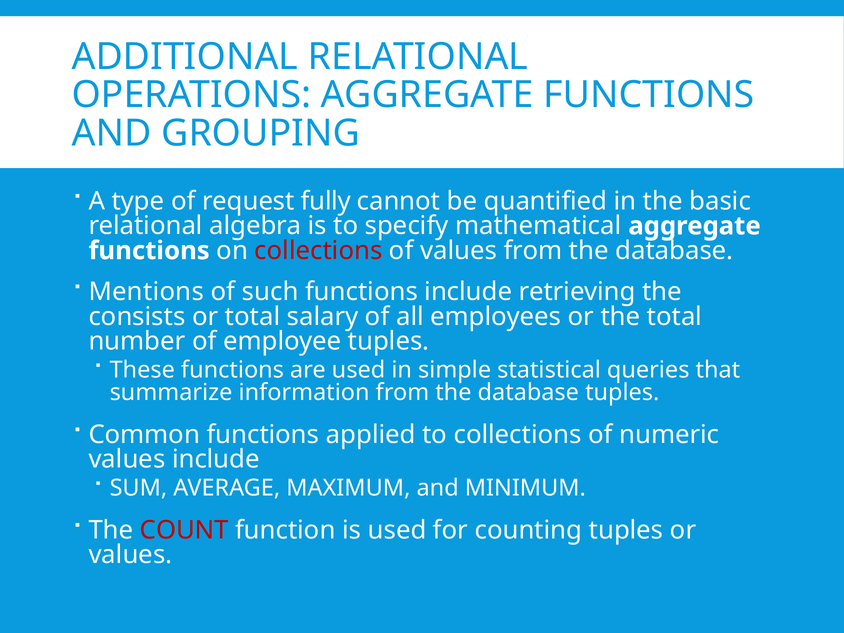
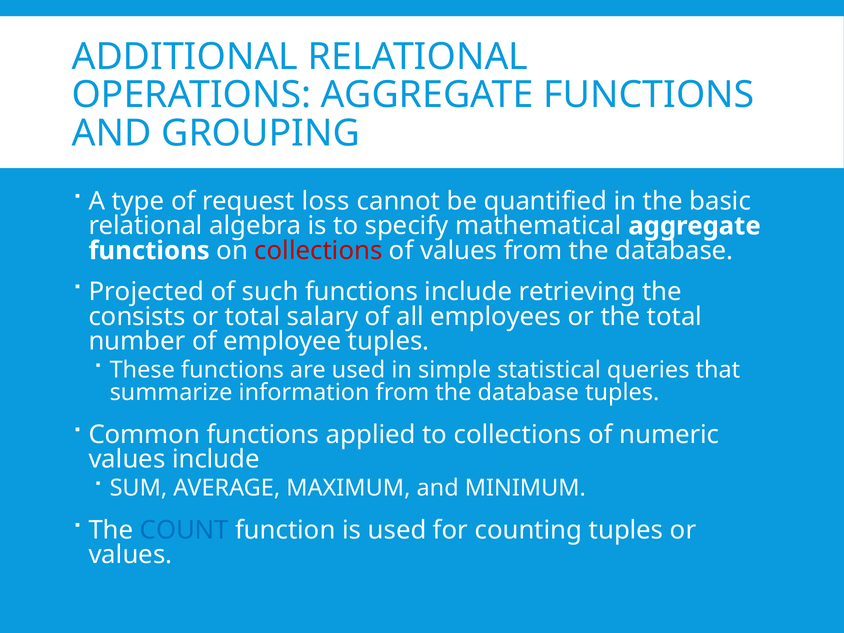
fully: fully -> loss
Mentions: Mentions -> Projected
COUNT colour: red -> blue
